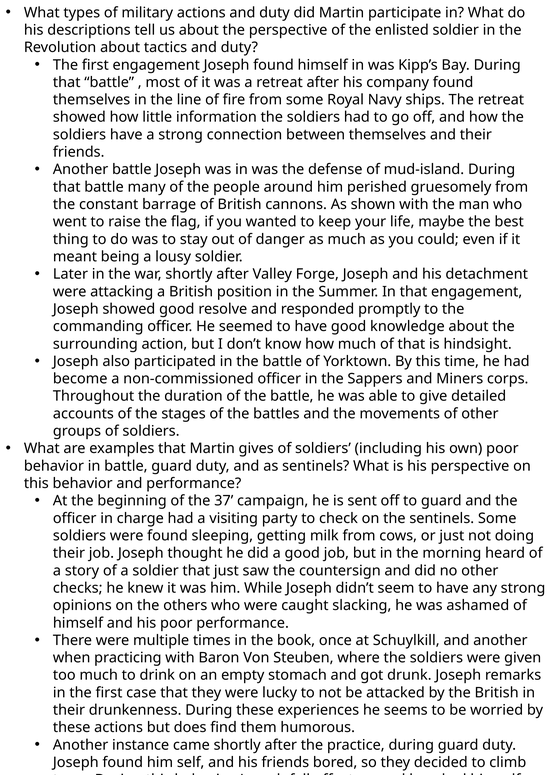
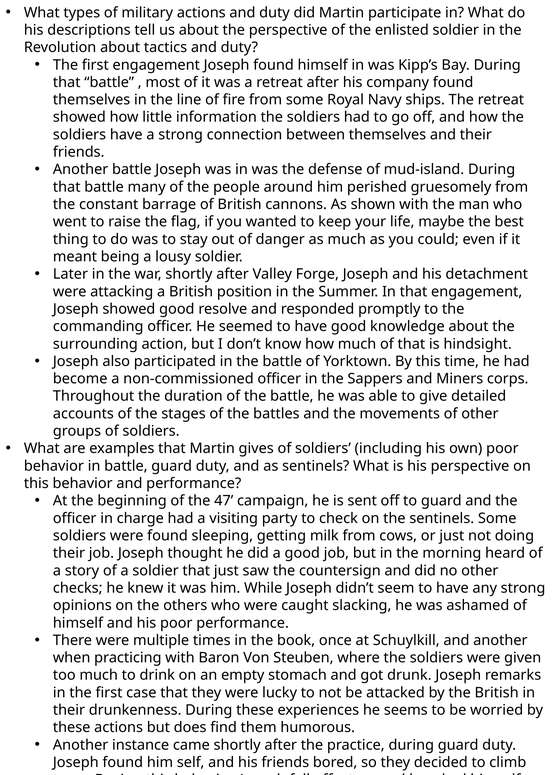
37: 37 -> 47
